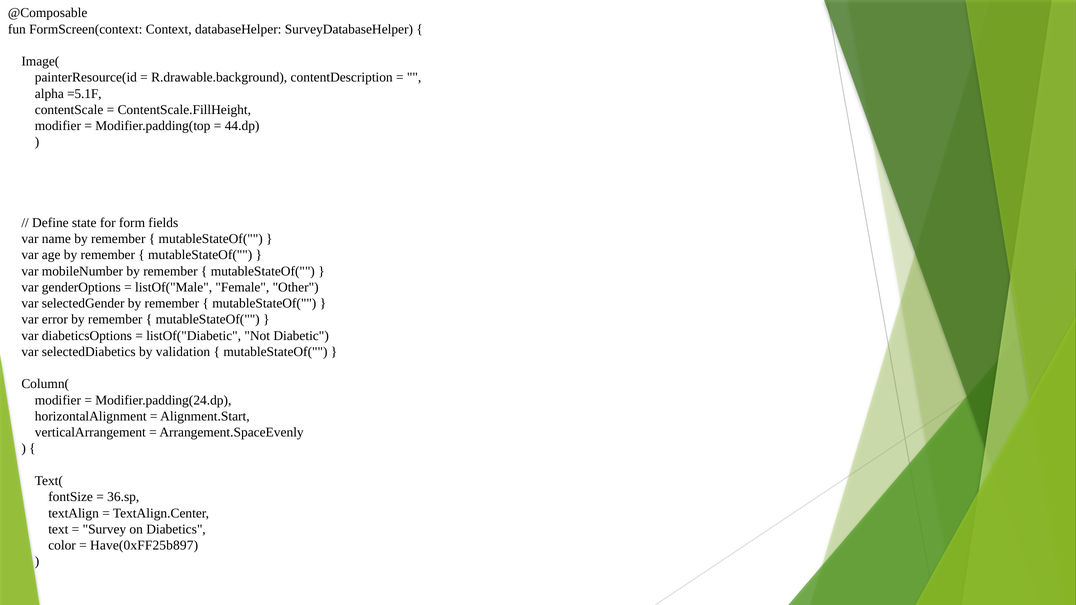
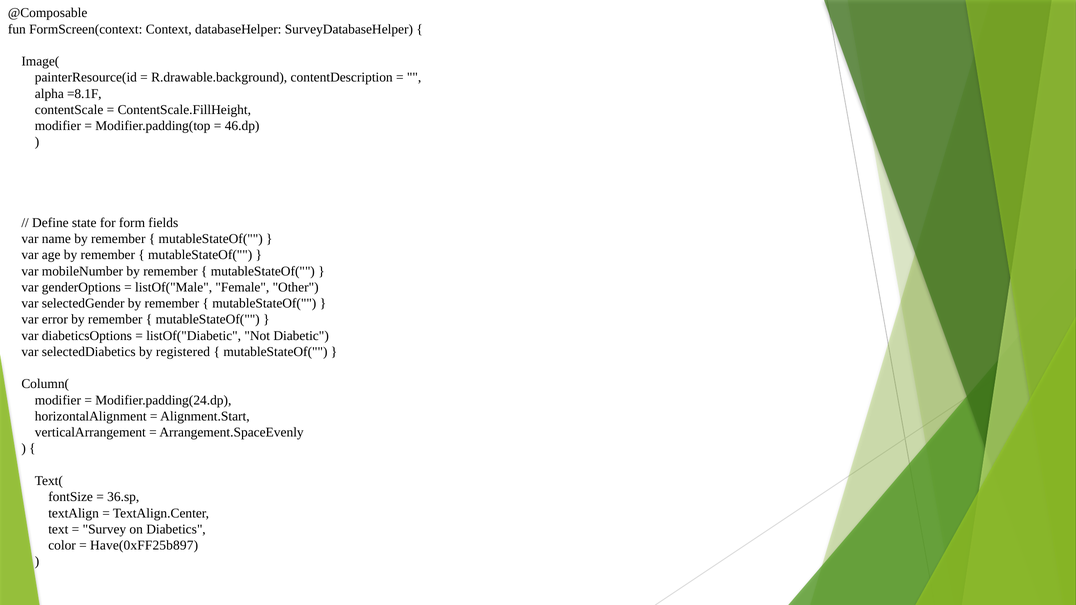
=5.1F: =5.1F -> =8.1F
44.dp: 44.dp -> 46.dp
validation: validation -> registered
